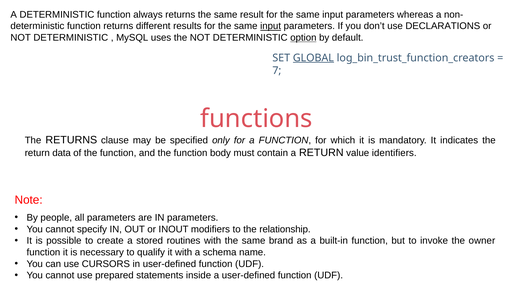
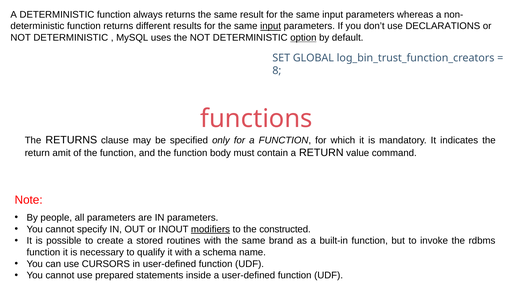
GLOBAL underline: present -> none
7: 7 -> 8
data: data -> amit
identifiers: identifiers -> command
modifiers underline: none -> present
relationship: relationship -> constructed
owner: owner -> rdbms
